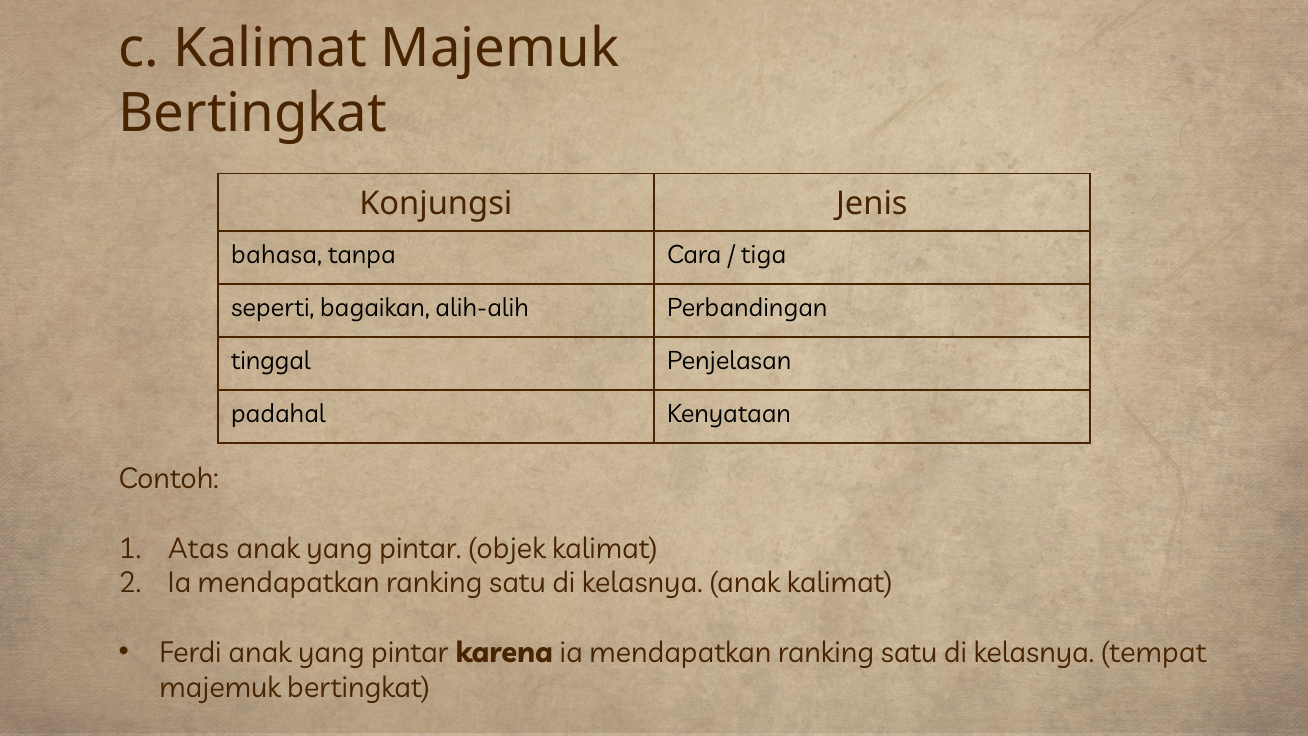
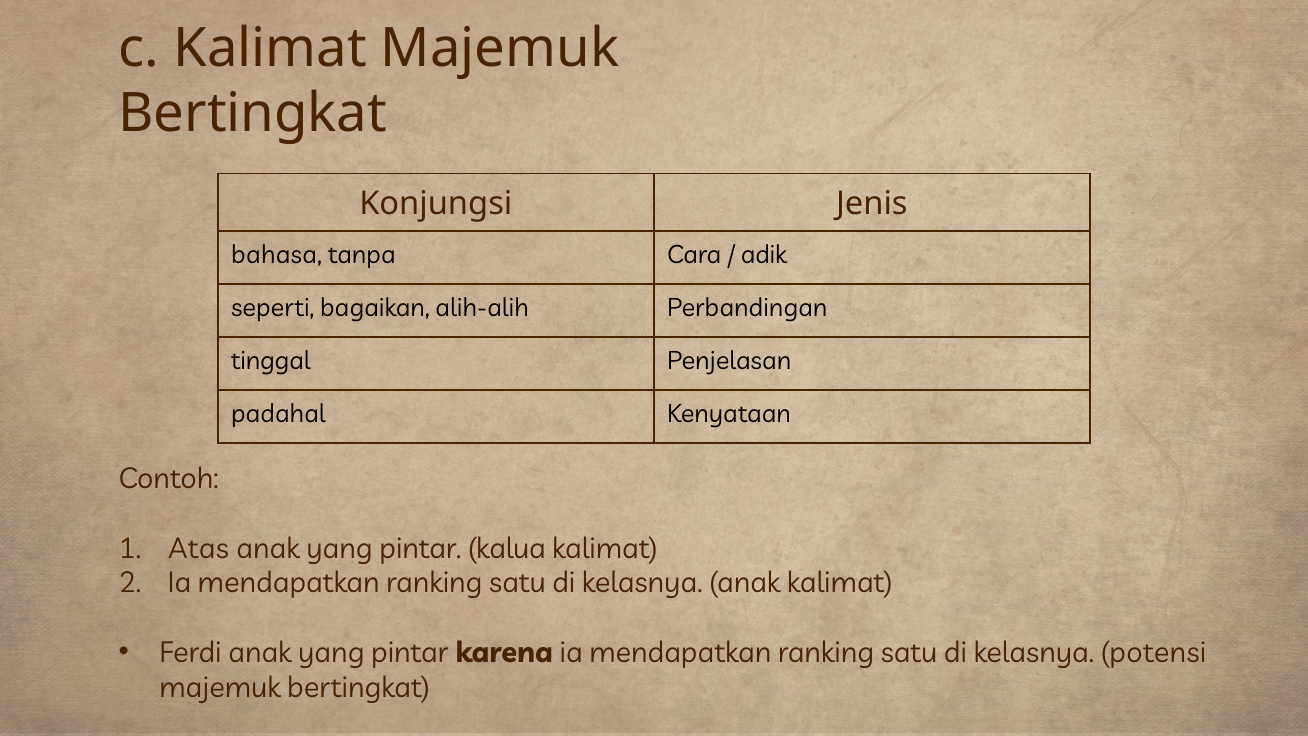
tiga: tiga -> adik
objek: objek -> kalua
tempat: tempat -> potensi
